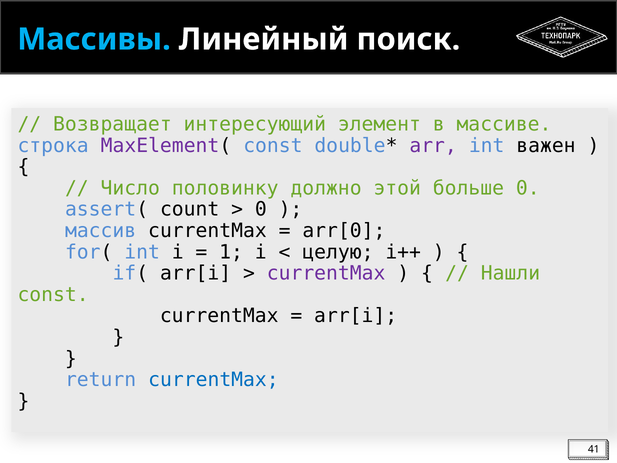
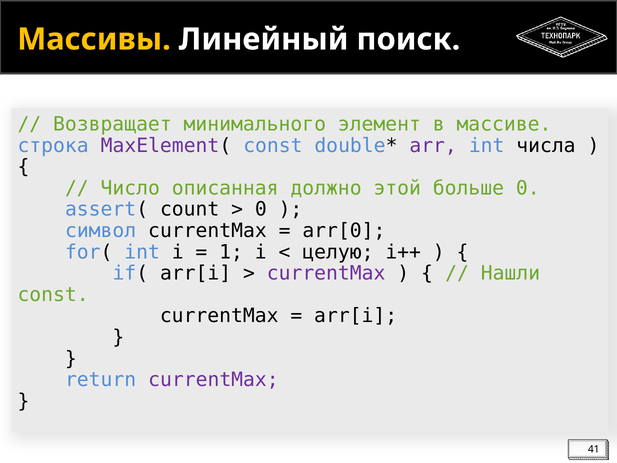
Массивы colour: light blue -> yellow
интересующий: интересующий -> минимального
важен: важен -> числа
половинку: половинку -> описанная
массив: массив -> символ
currentMax at (213, 380) colour: blue -> purple
